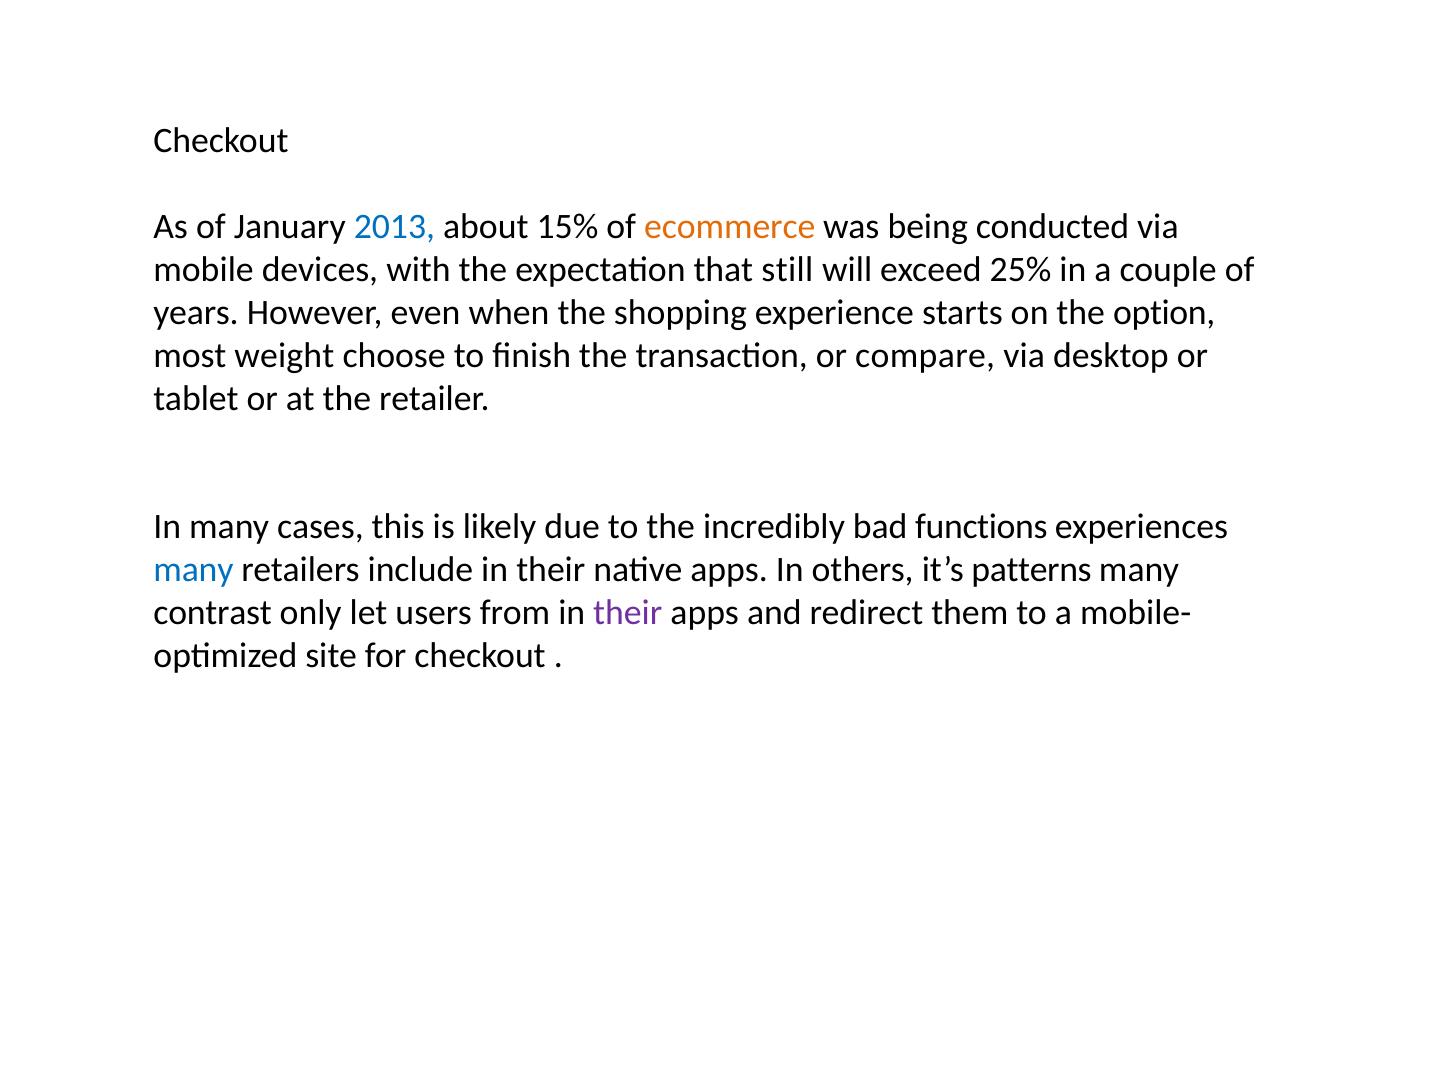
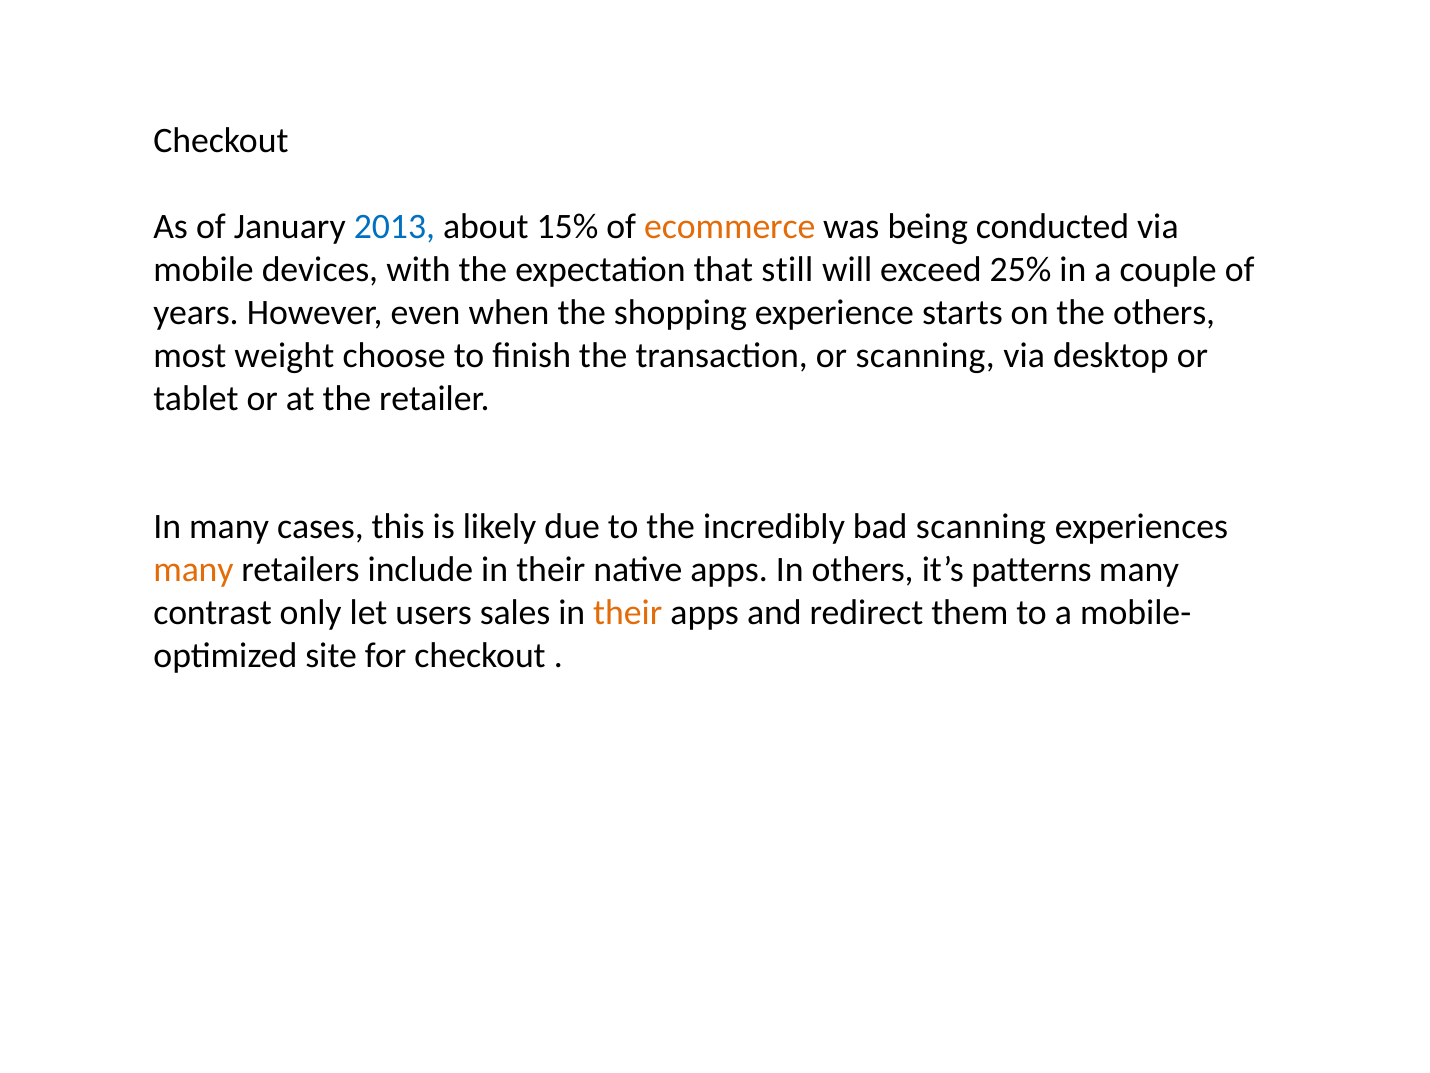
the option: option -> others
or compare: compare -> scanning
bad functions: functions -> scanning
many at (193, 570) colour: blue -> orange
from: from -> sales
their at (628, 613) colour: purple -> orange
